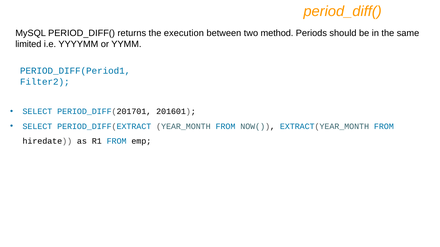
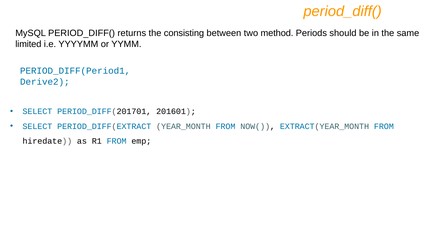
execution: execution -> consisting
Filter2: Filter2 -> Derive2
